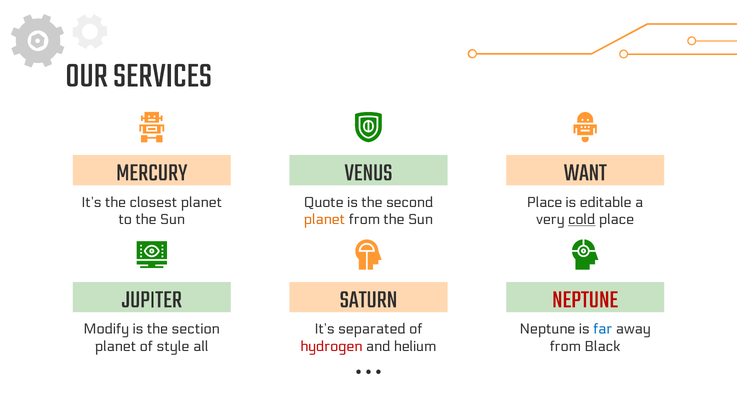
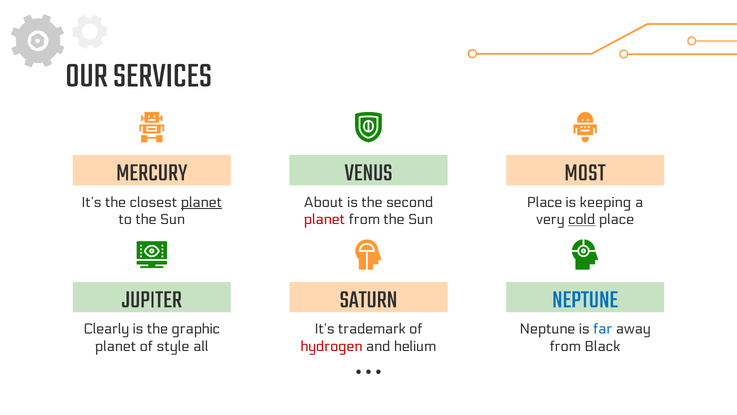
WANT: WANT -> MOST
planet at (201, 202) underline: none -> present
Quote: Quote -> About
editable: editable -> keeping
planet at (324, 219) colour: orange -> red
NEPTUNE at (585, 299) colour: red -> blue
Modify: Modify -> Clearly
section: section -> graphic
separated: separated -> trademark
